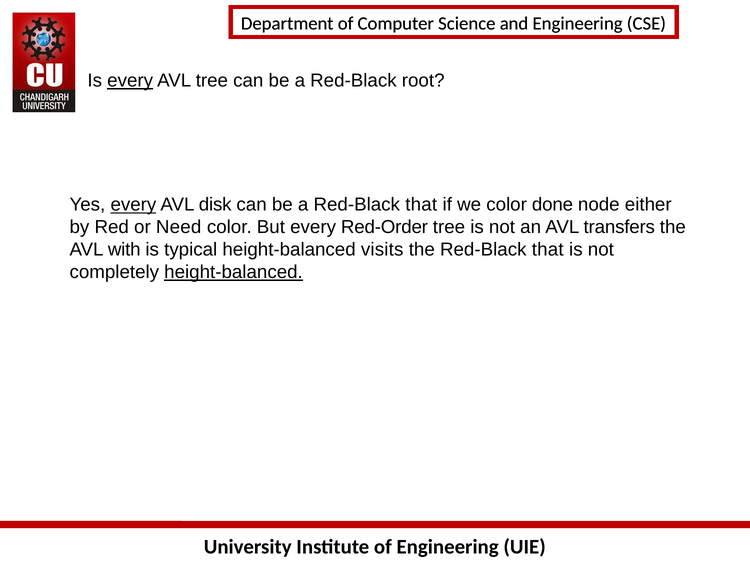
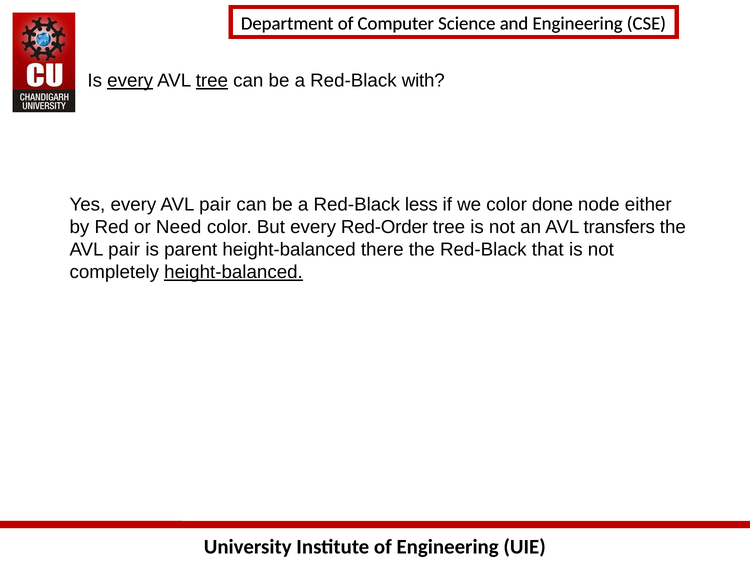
tree at (212, 81) underline: none -> present
root: root -> with
every at (133, 205) underline: present -> none
disk at (215, 205): disk -> pair
a Red-Black that: that -> less
with at (124, 250): with -> pair
typical: typical -> parent
visits: visits -> there
